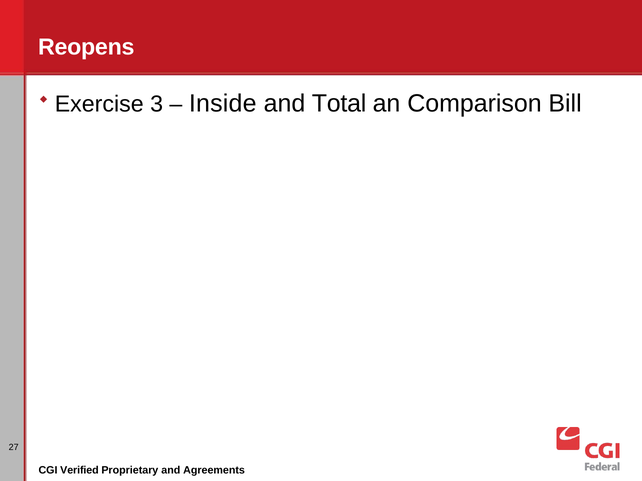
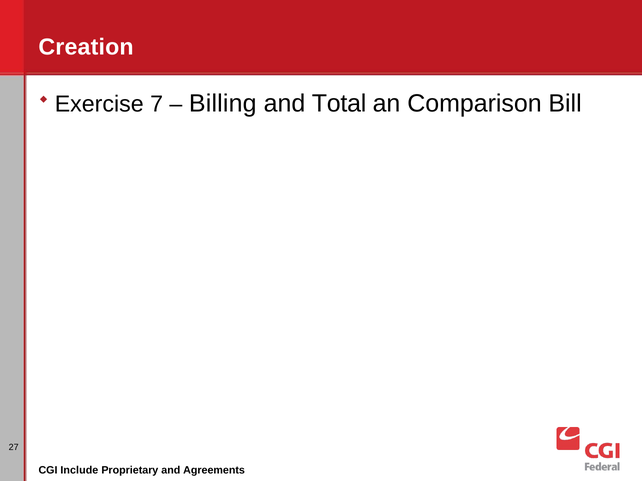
Reopens: Reopens -> Creation
3: 3 -> 7
Inside: Inside -> Billing
Verified: Verified -> Include
